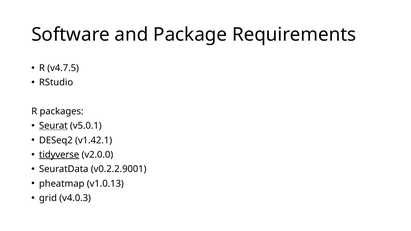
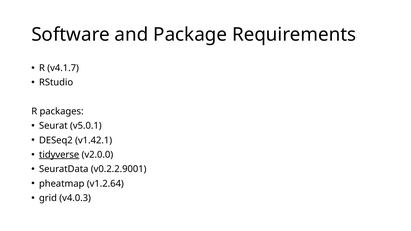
v4.7.5: v4.7.5 -> v4.1.7
Seurat underline: present -> none
v1.0.13: v1.0.13 -> v1.2.64
